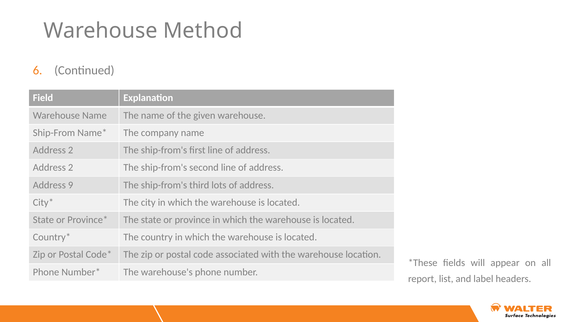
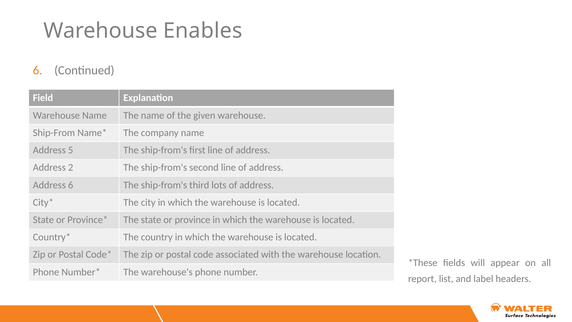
Method: Method -> Enables
2 at (71, 150): 2 -> 5
Address 9: 9 -> 6
